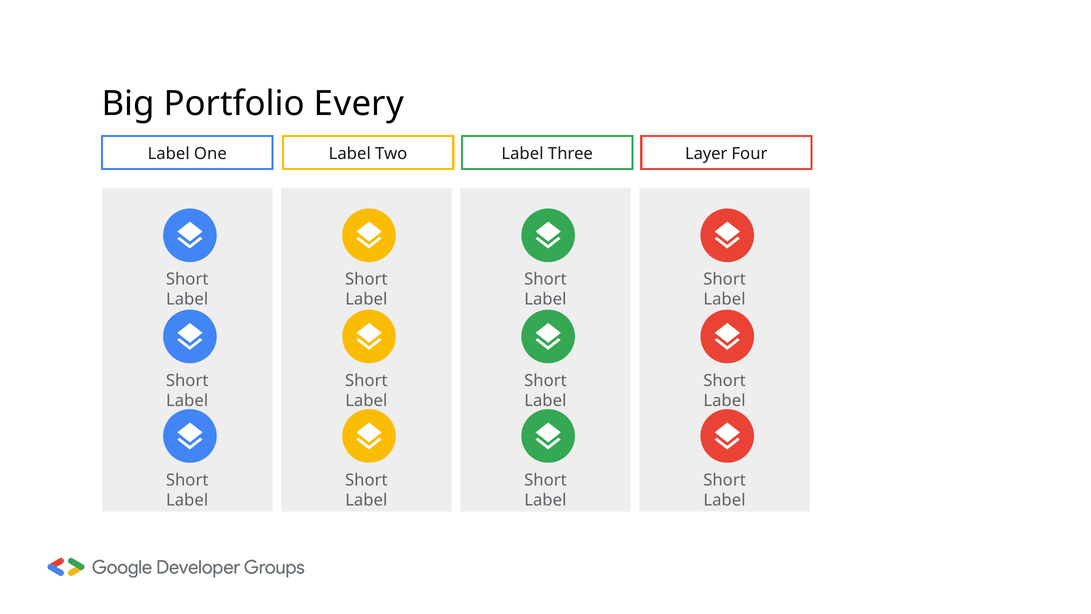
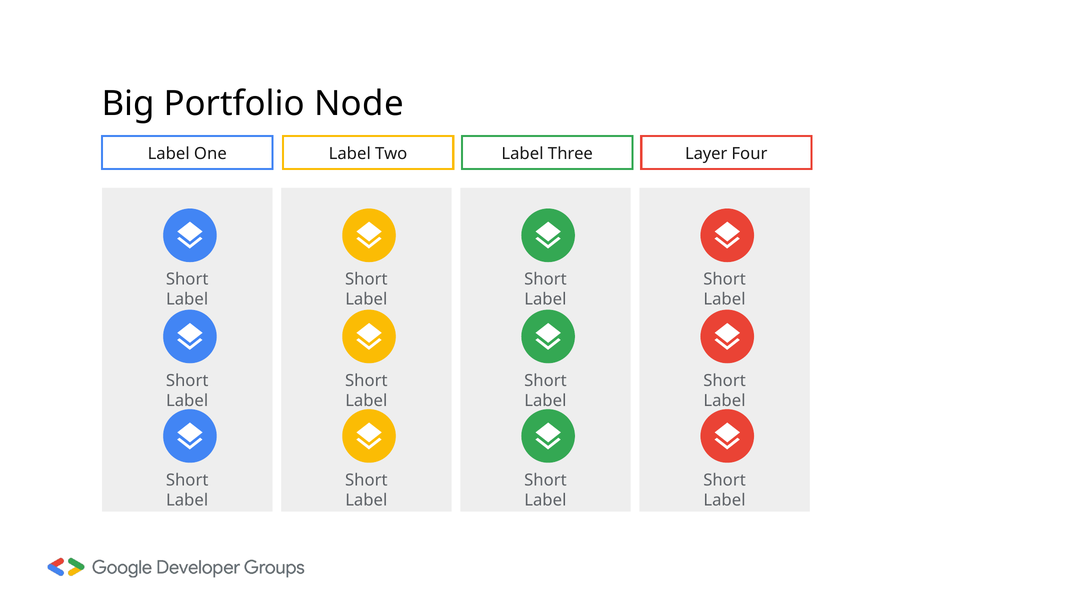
Every: Every -> Node
